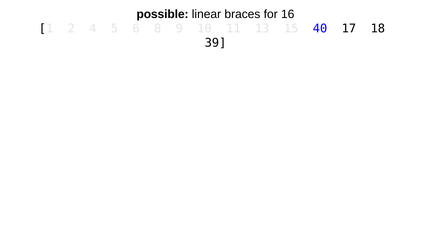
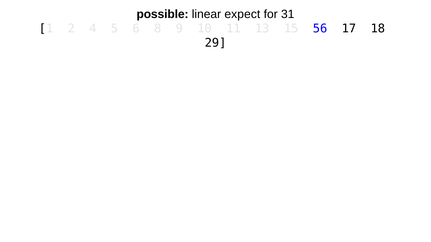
braces: braces -> expect
16: 16 -> 31
40: 40 -> 56
39: 39 -> 29
